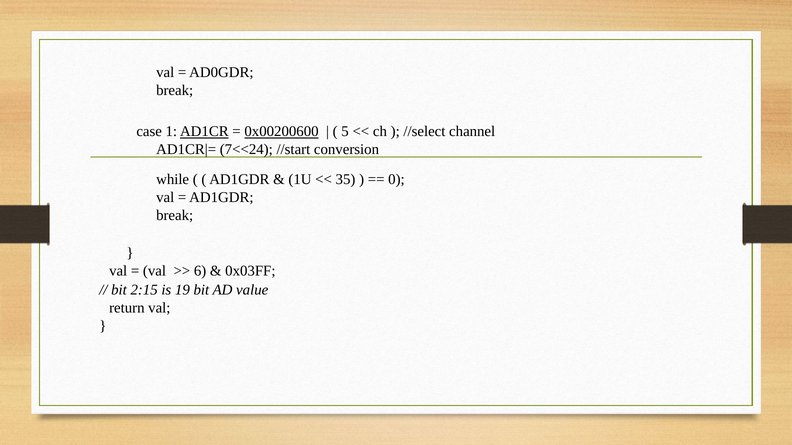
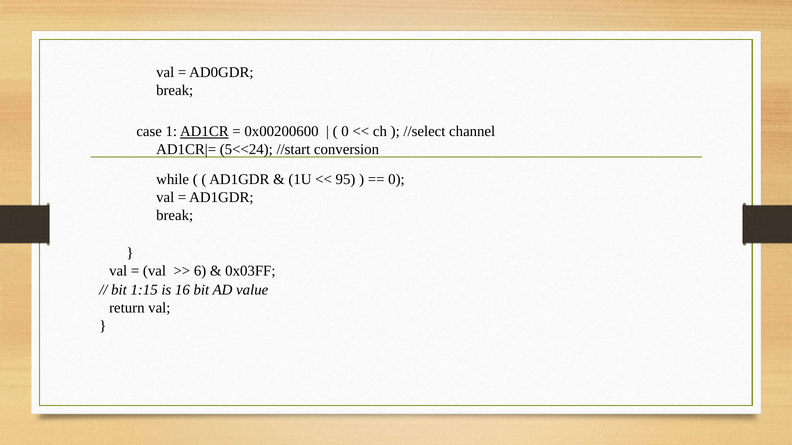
0x00200600 underline: present -> none
5 at (345, 132): 5 -> 0
7<<24: 7<<24 -> 5<<24
35: 35 -> 95
2:15: 2:15 -> 1:15
19: 19 -> 16
